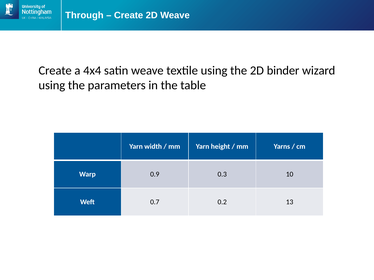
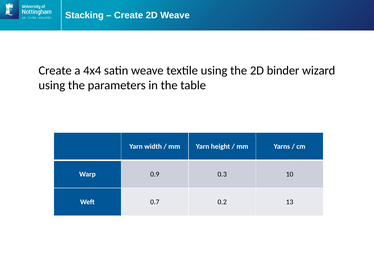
Through: Through -> Stacking
